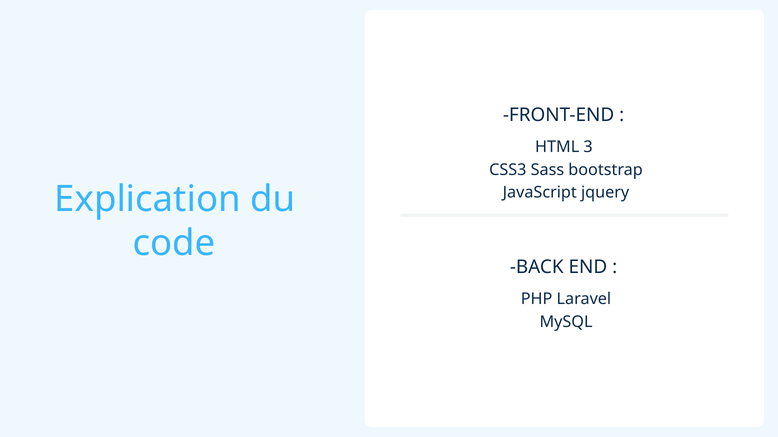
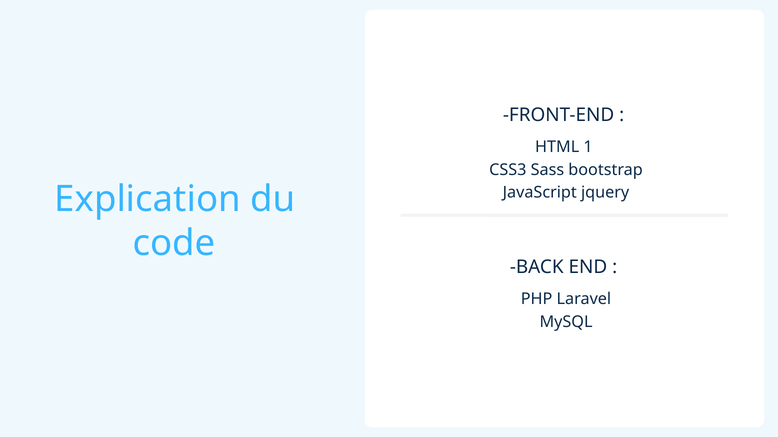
3: 3 -> 1
